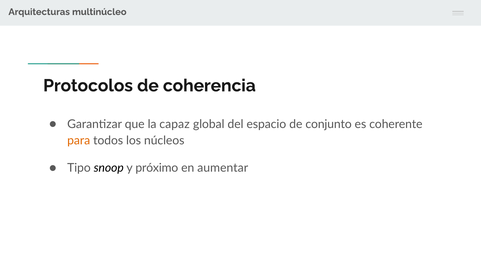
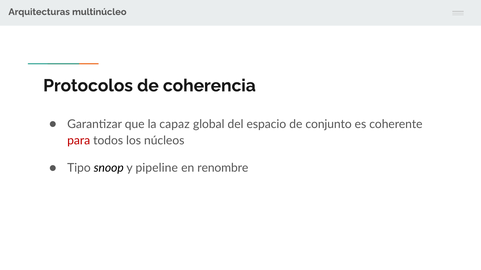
para colour: orange -> red
próximo: próximo -> pipeline
aumentar: aumentar -> renombre
